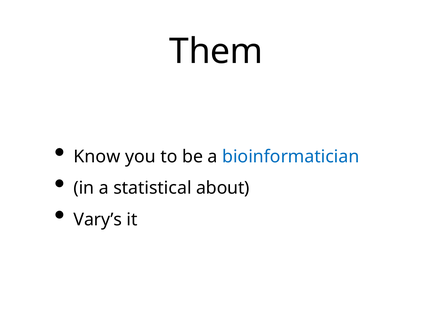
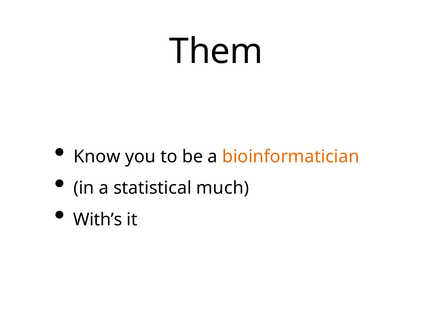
bioinformatician colour: blue -> orange
about: about -> much
Vary’s: Vary’s -> With’s
